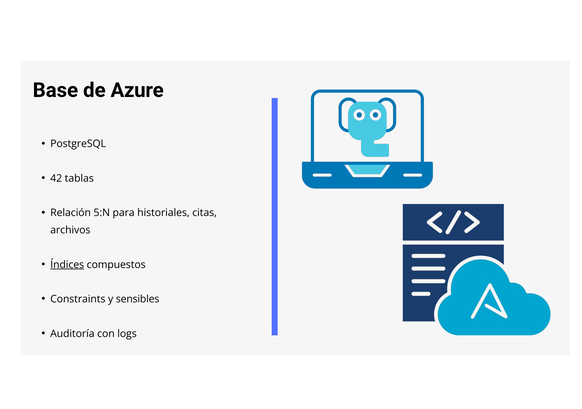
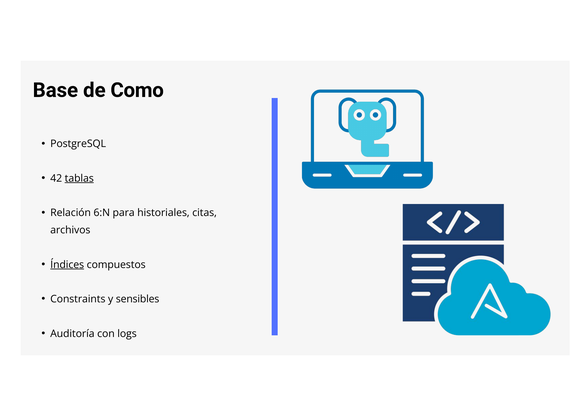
Azure: Azure -> Como
tablas underline: none -> present
5:N: 5:N -> 6:N
